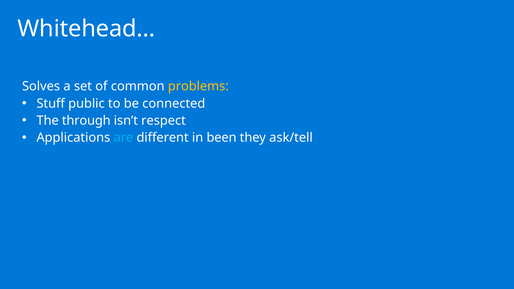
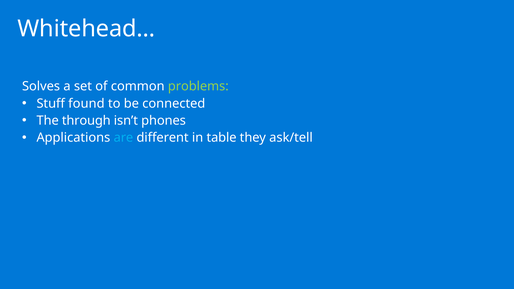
problems colour: yellow -> light green
public: public -> found
respect: respect -> phones
been: been -> table
